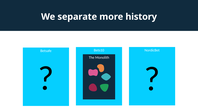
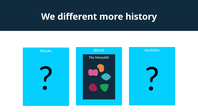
separate: separate -> different
